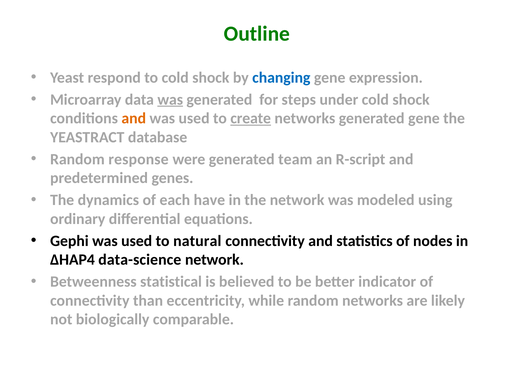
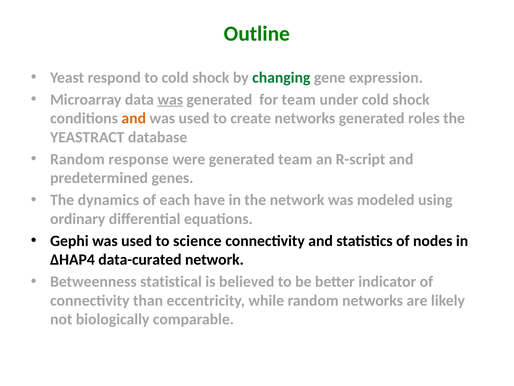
changing colour: blue -> green
for steps: steps -> team
create underline: present -> none
generated gene: gene -> roles
natural: natural -> science
data-science: data-science -> data-curated
